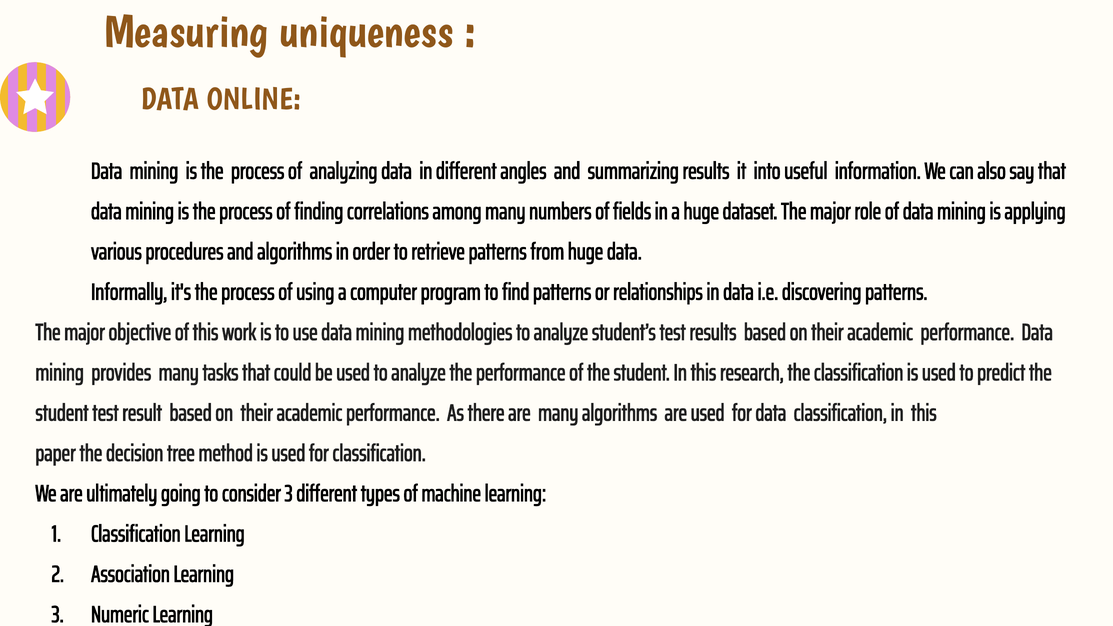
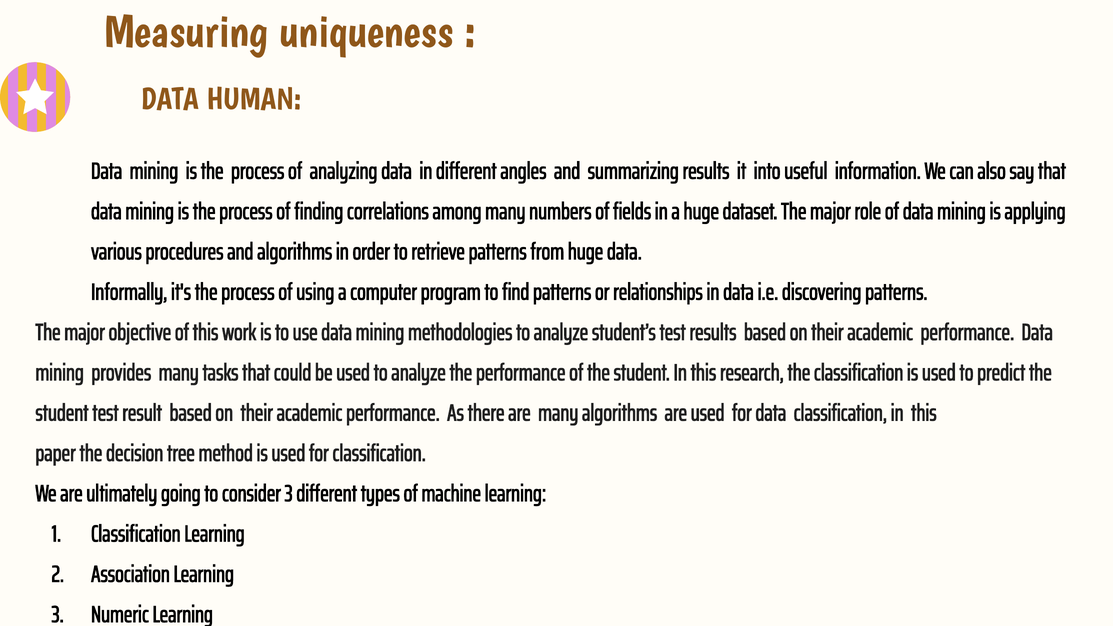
ONLINE: ONLINE -> HUMAN
